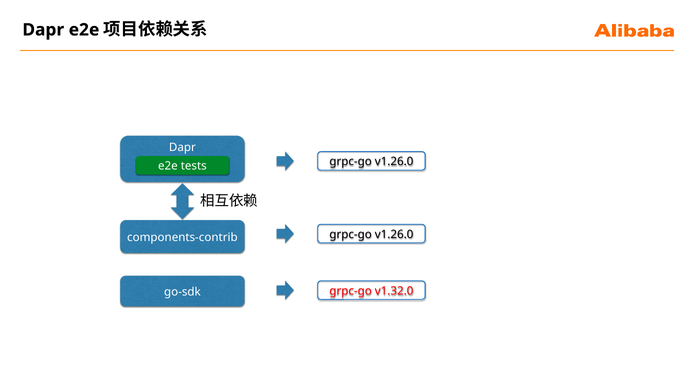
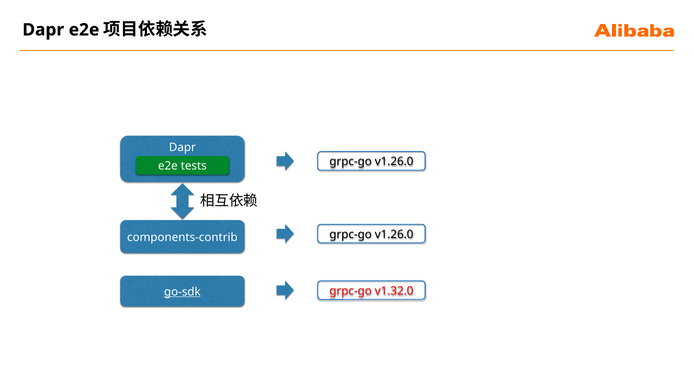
go-sdk underline: none -> present
